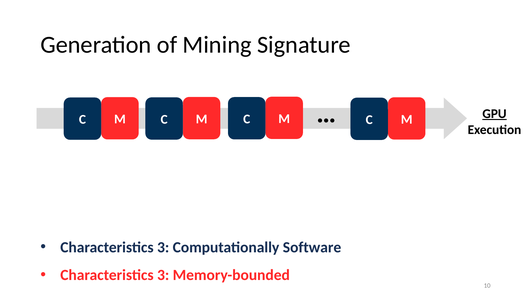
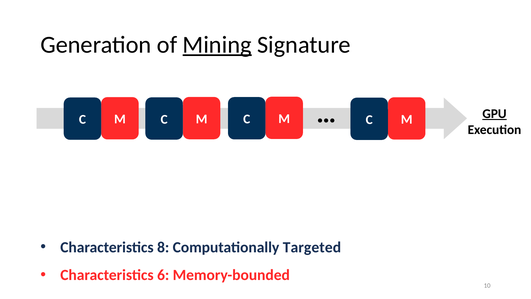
Mining underline: none -> present
3 at (163, 247): 3 -> 8
Software: Software -> Targeted
3 at (163, 275): 3 -> 6
